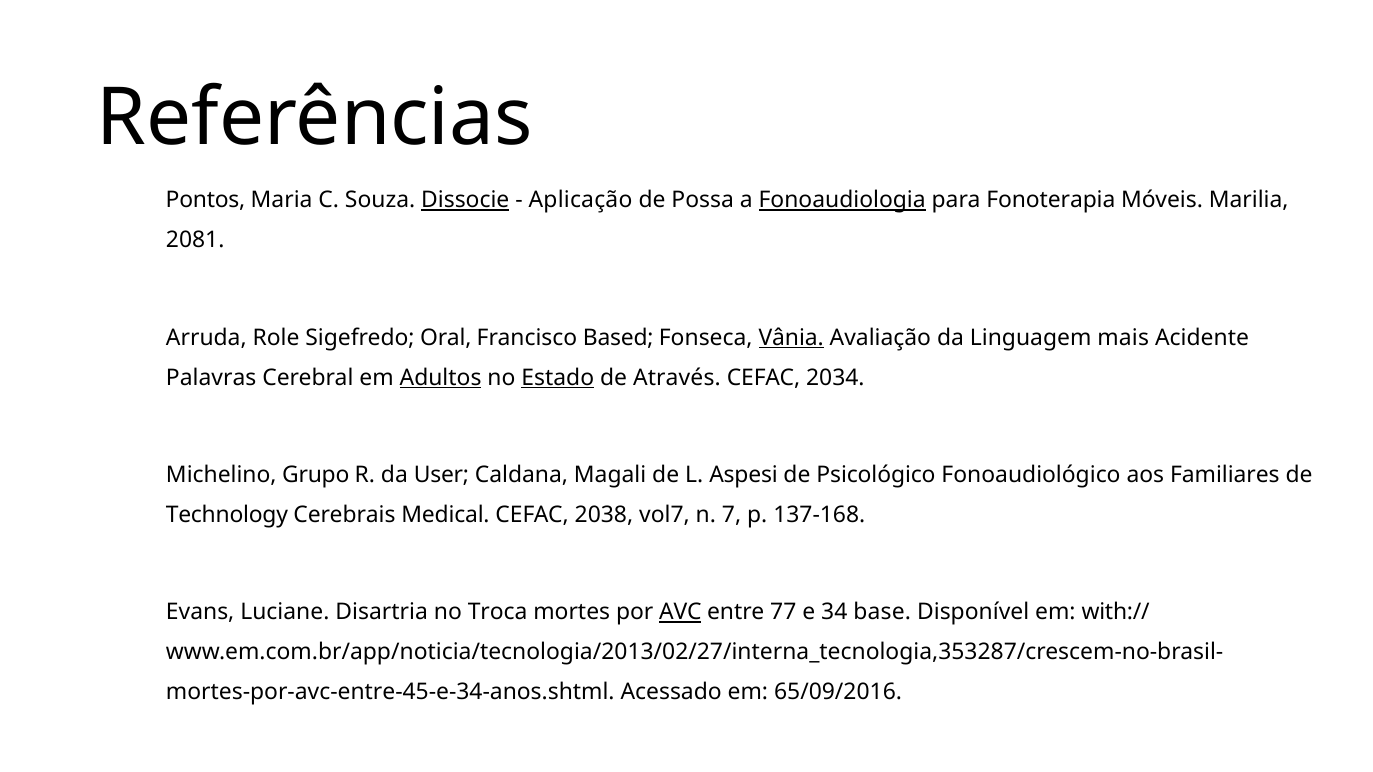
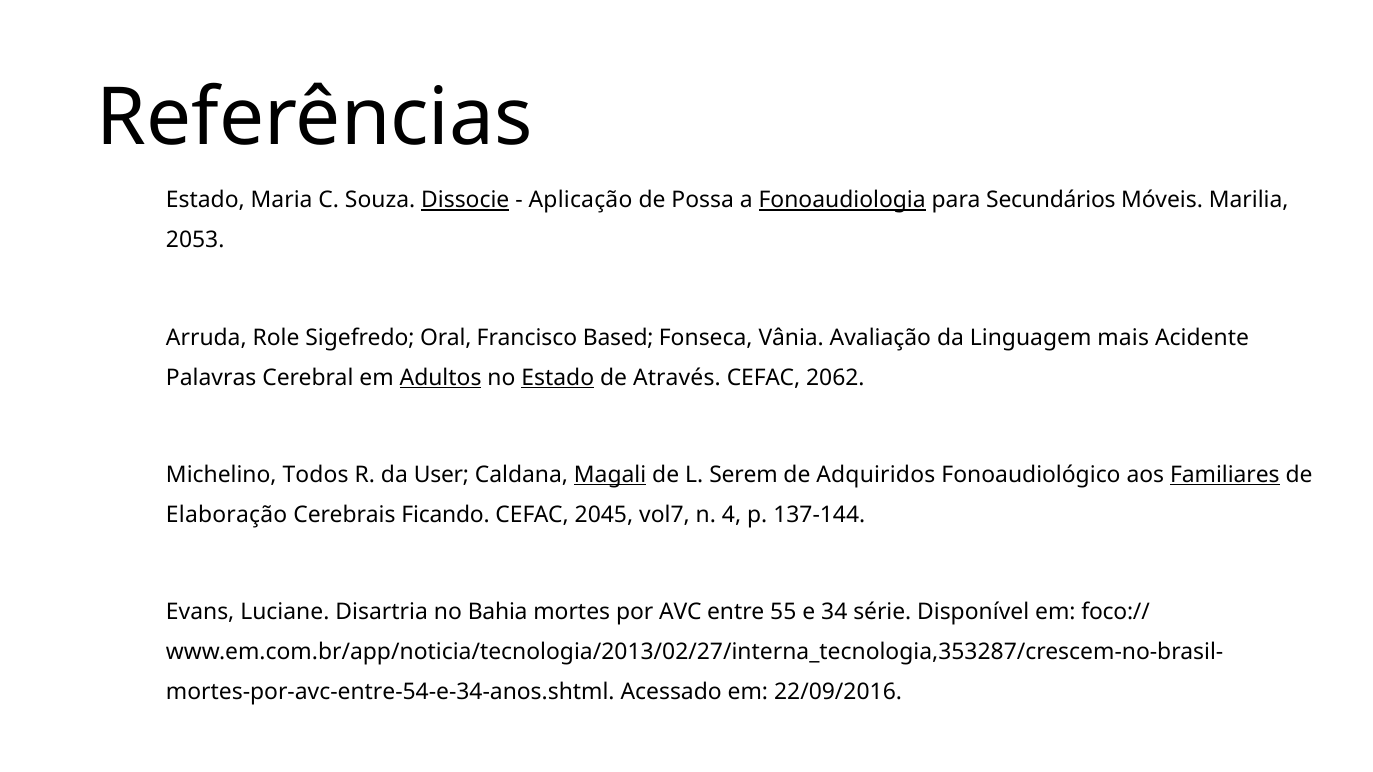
Pontos at (205, 200): Pontos -> Estado
Fonoterapia: Fonoterapia -> Secundários
2081: 2081 -> 2053
Vânia underline: present -> none
2034: 2034 -> 2062
Grupo: Grupo -> Todos
Magali underline: none -> present
Aspesi: Aspesi -> Serem
Psicológico: Psicológico -> Adquiridos
Familiares underline: none -> present
Technology: Technology -> Elaboração
Medical: Medical -> Ficando
2038: 2038 -> 2045
7: 7 -> 4
137-168: 137-168 -> 137-144
Troca: Troca -> Bahia
AVC underline: present -> none
77: 77 -> 55
base: base -> série
with://: with:// -> foco://
mortes-por-avc-entre-45-e-34-anos.shtml: mortes-por-avc-entre-45-e-34-anos.shtml -> mortes-por-avc-entre-54-e-34-anos.shtml
65/09/2016: 65/09/2016 -> 22/09/2016
